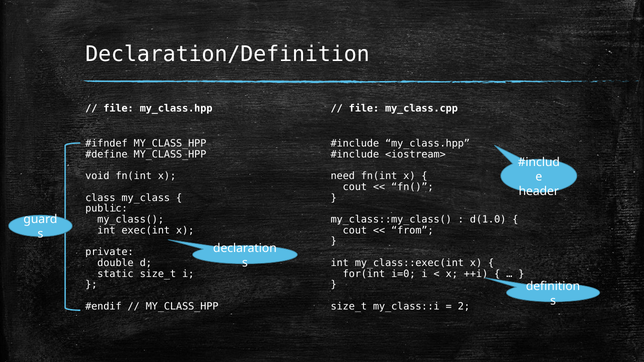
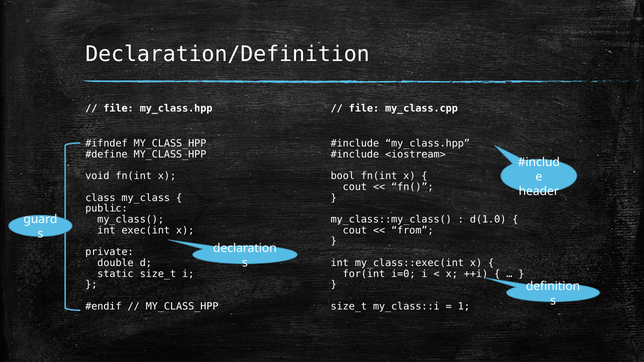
need: need -> bool
2: 2 -> 1
